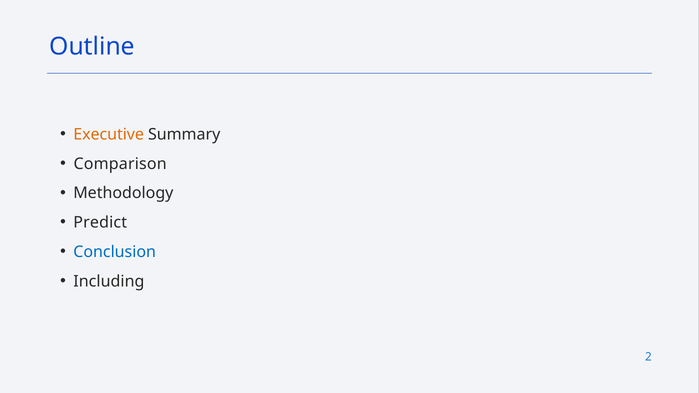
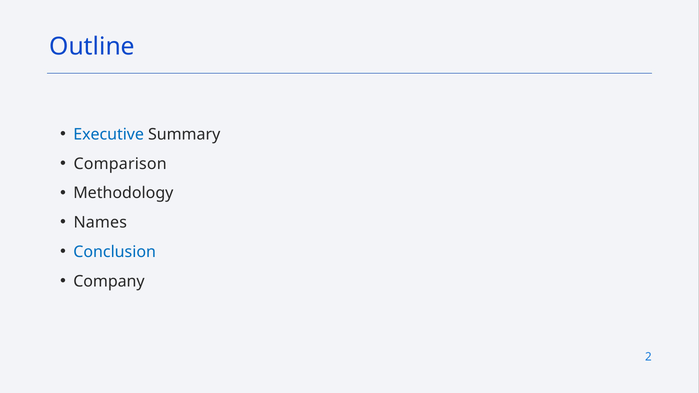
Executive colour: orange -> blue
Predict: Predict -> Names
Including: Including -> Company
